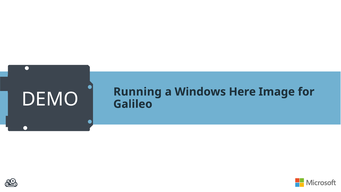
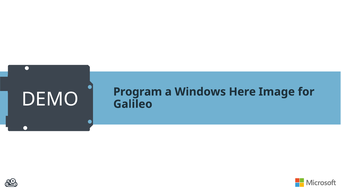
Running: Running -> Program
